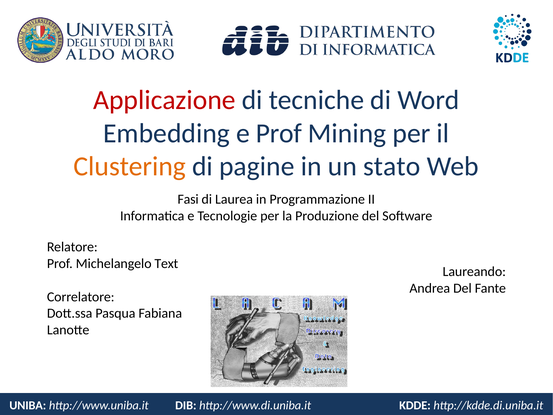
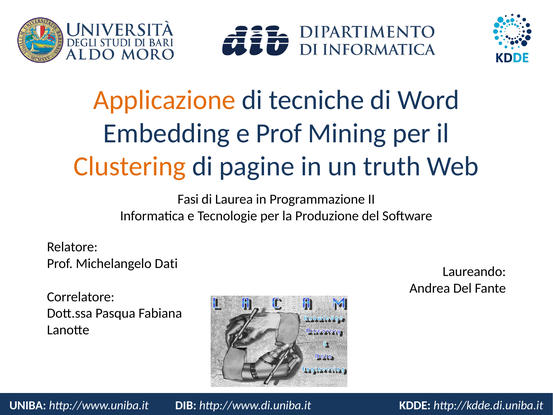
Applicazione colour: red -> orange
stato: stato -> truth
Text: Text -> Dati
